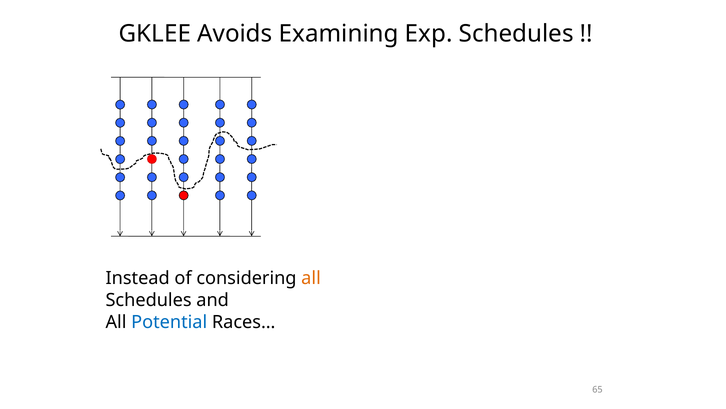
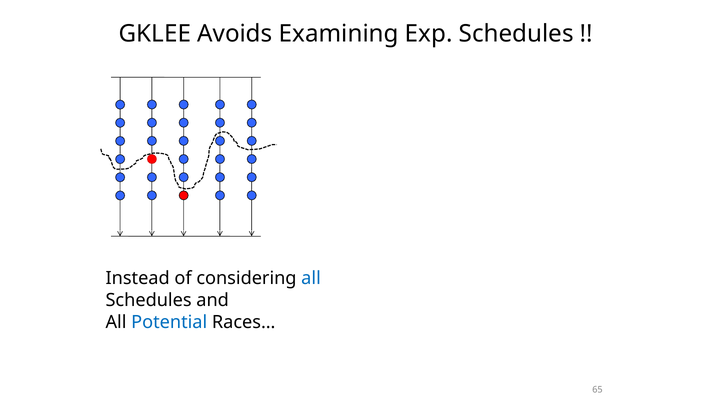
all at (311, 278) colour: orange -> blue
